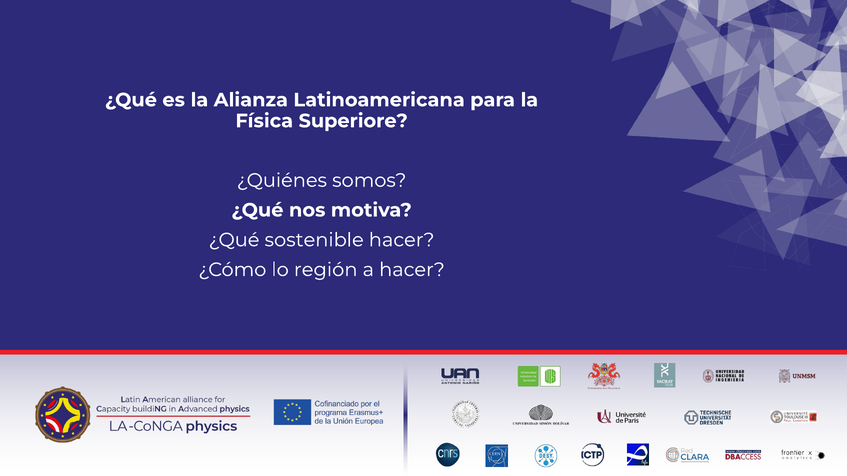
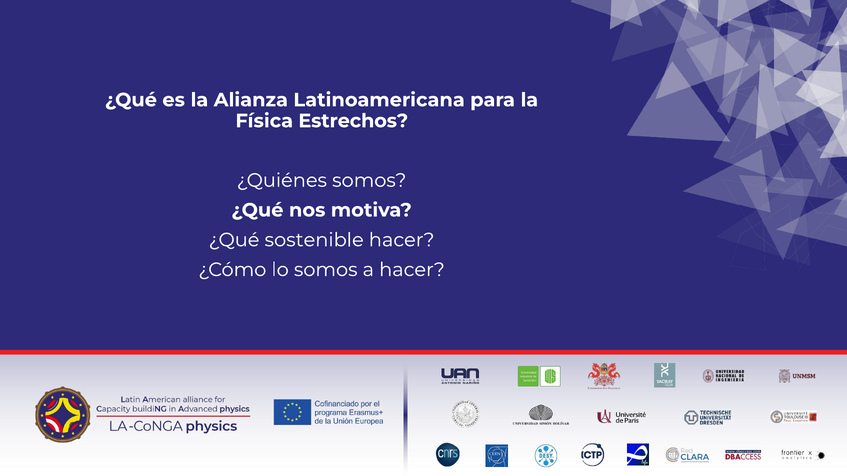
Superiore: Superiore -> Estrechos
lo región: región -> somos
